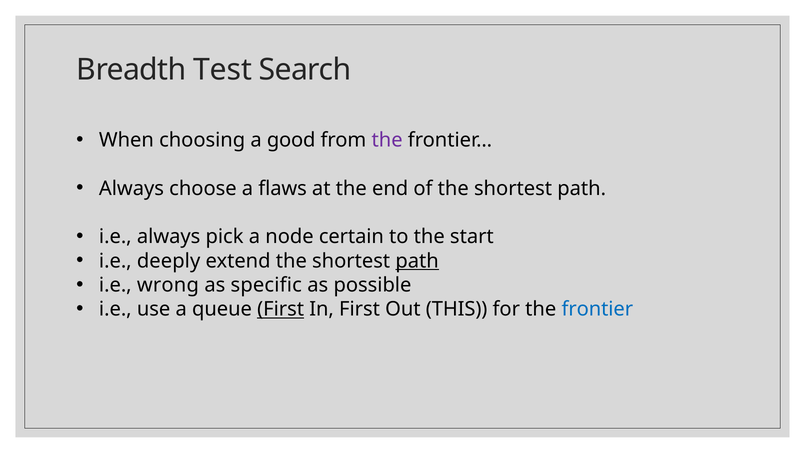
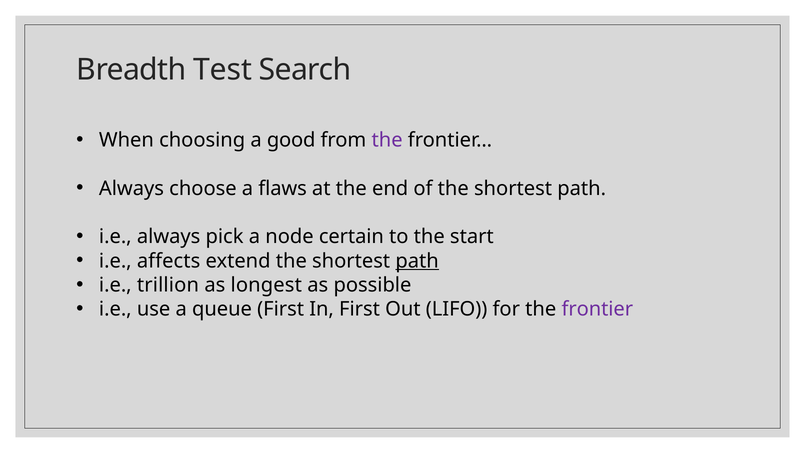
deeply: deeply -> affects
wrong: wrong -> trillion
specific: specific -> longest
First at (281, 309) underline: present -> none
THIS: THIS -> LIFO
frontier colour: blue -> purple
